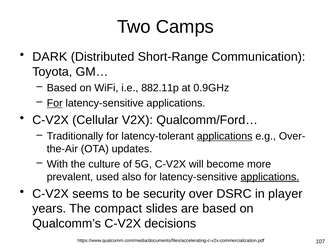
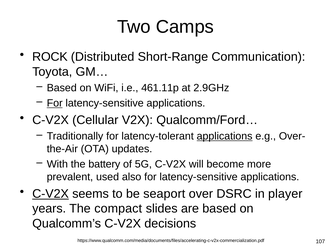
DARK: DARK -> ROCK
882.11p: 882.11p -> 461.11p
0.9GHz: 0.9GHz -> 2.9GHz
culture: culture -> battery
applications at (270, 177) underline: present -> none
C-V2X at (51, 194) underline: none -> present
security: security -> seaport
